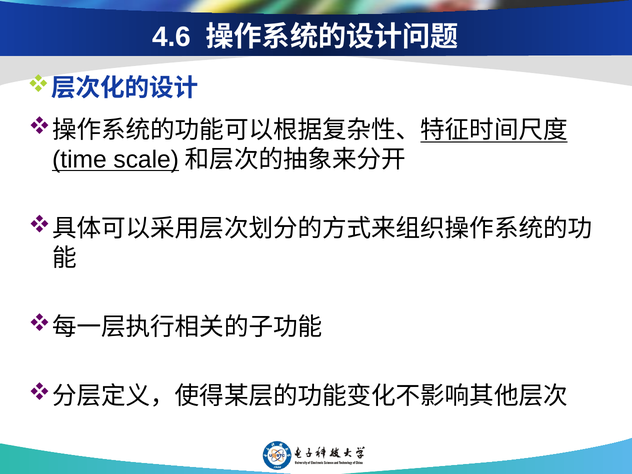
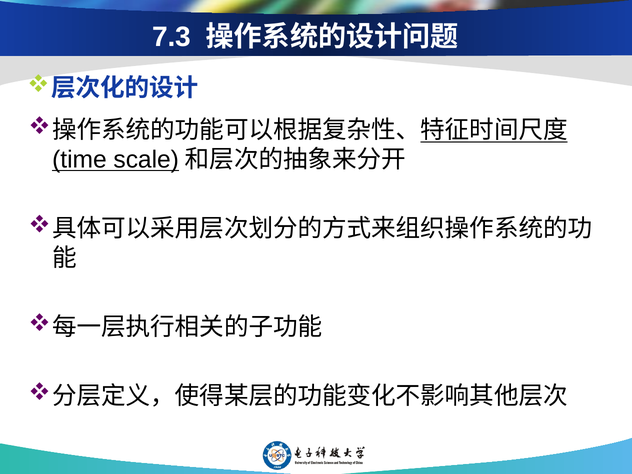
4.6: 4.6 -> 7.3
